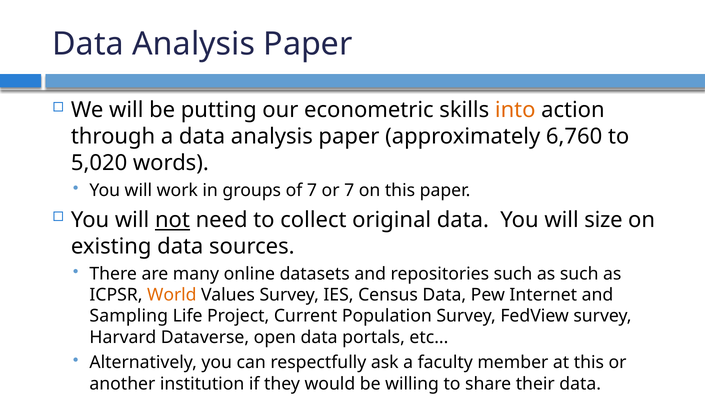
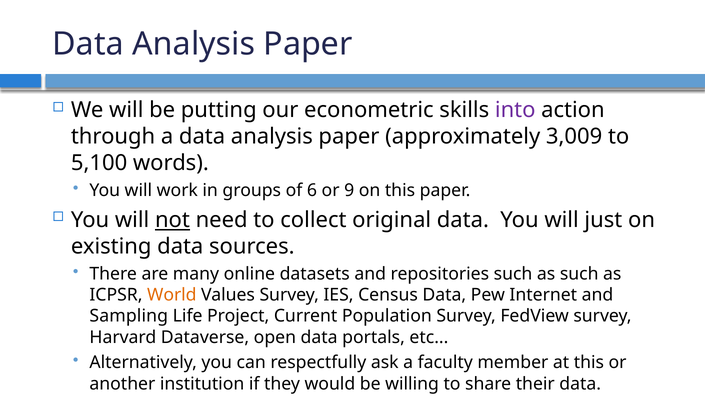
into colour: orange -> purple
6,760: 6,760 -> 3,009
5,020: 5,020 -> 5,100
of 7: 7 -> 6
or 7: 7 -> 9
size: size -> just
